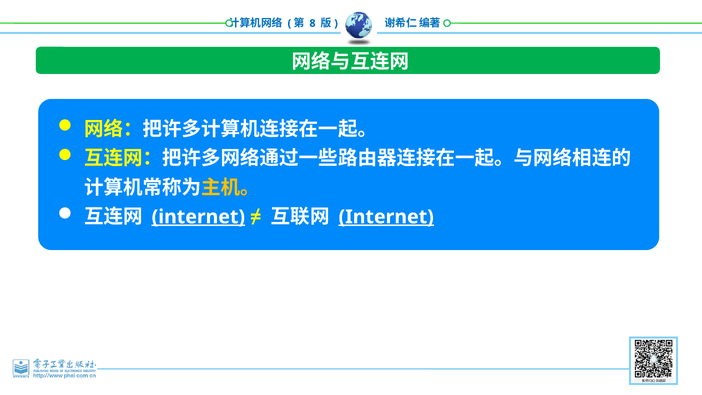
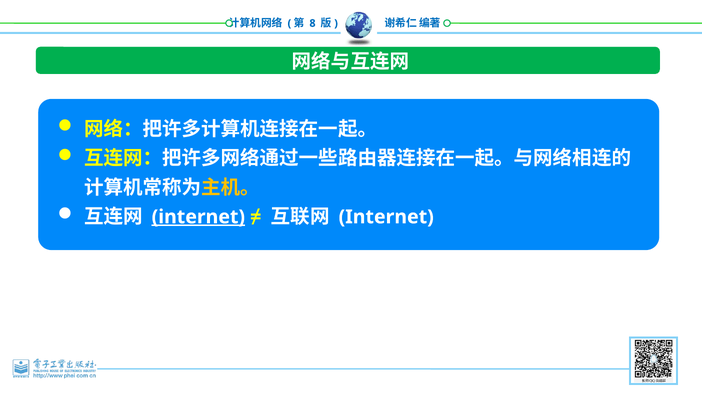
Internet at (386, 217) underline: present -> none
